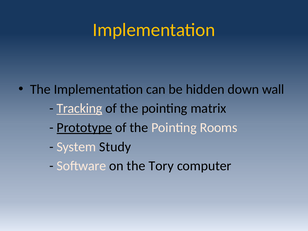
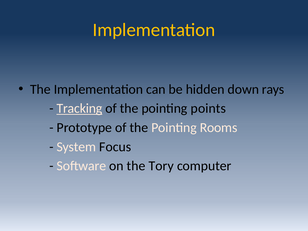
wall: wall -> rays
matrix: matrix -> points
Prototype underline: present -> none
Study: Study -> Focus
